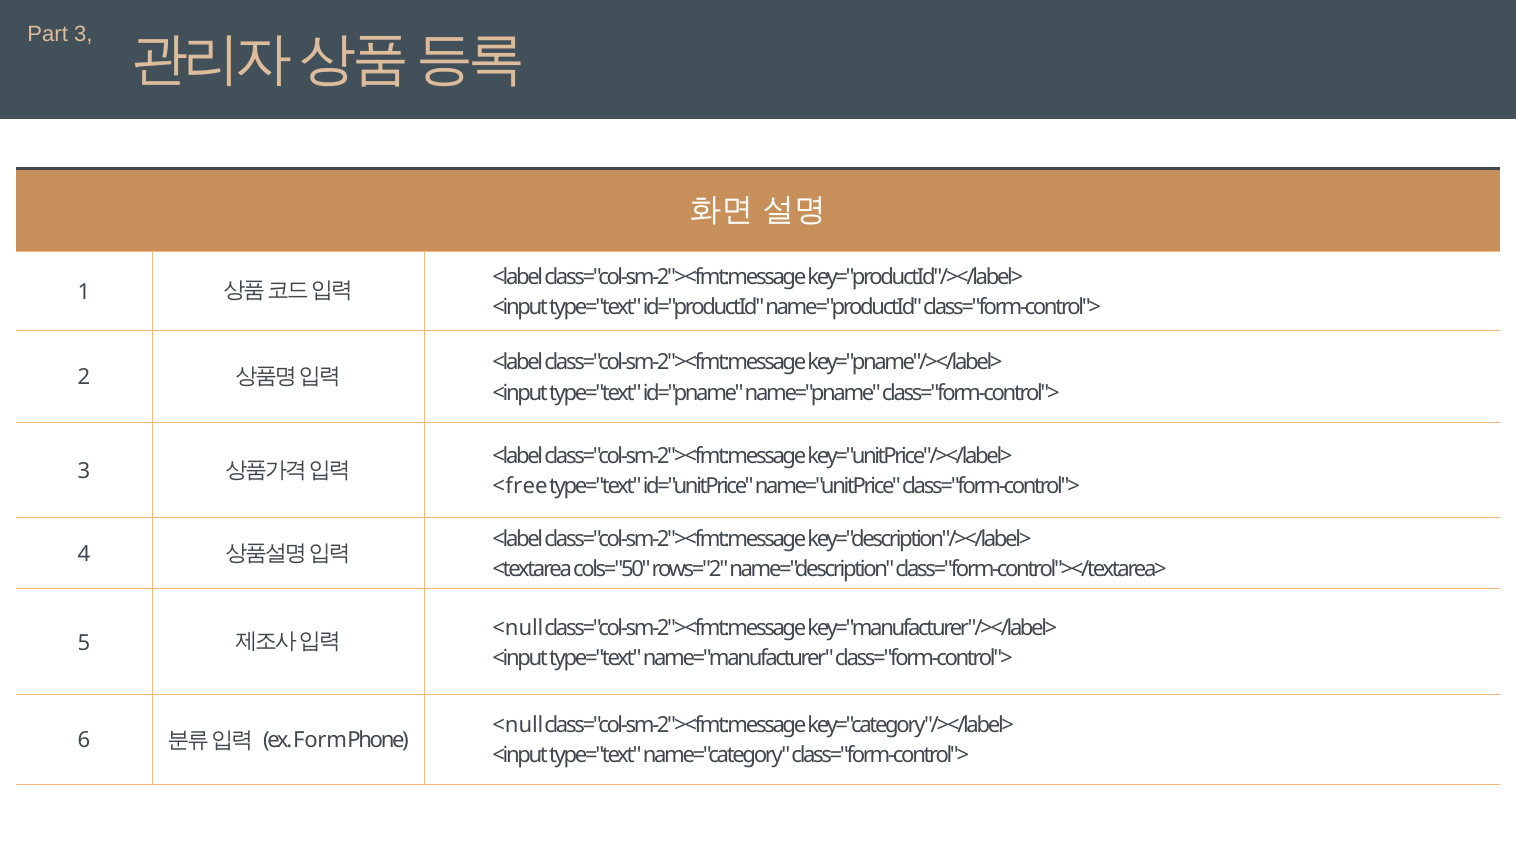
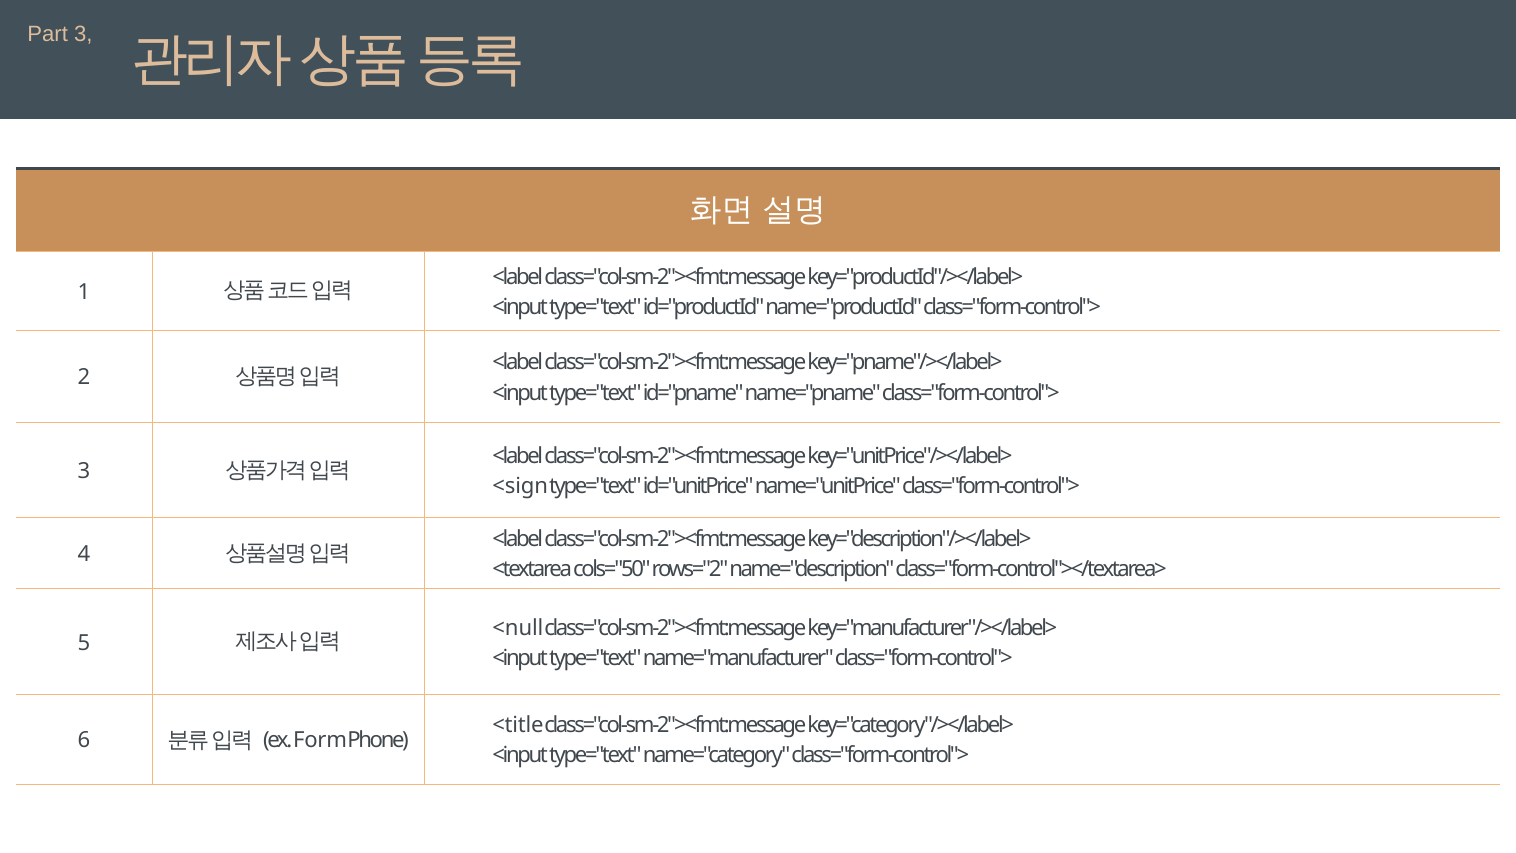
<free: <free -> <sign
<null at (518, 725): <null -> <title
